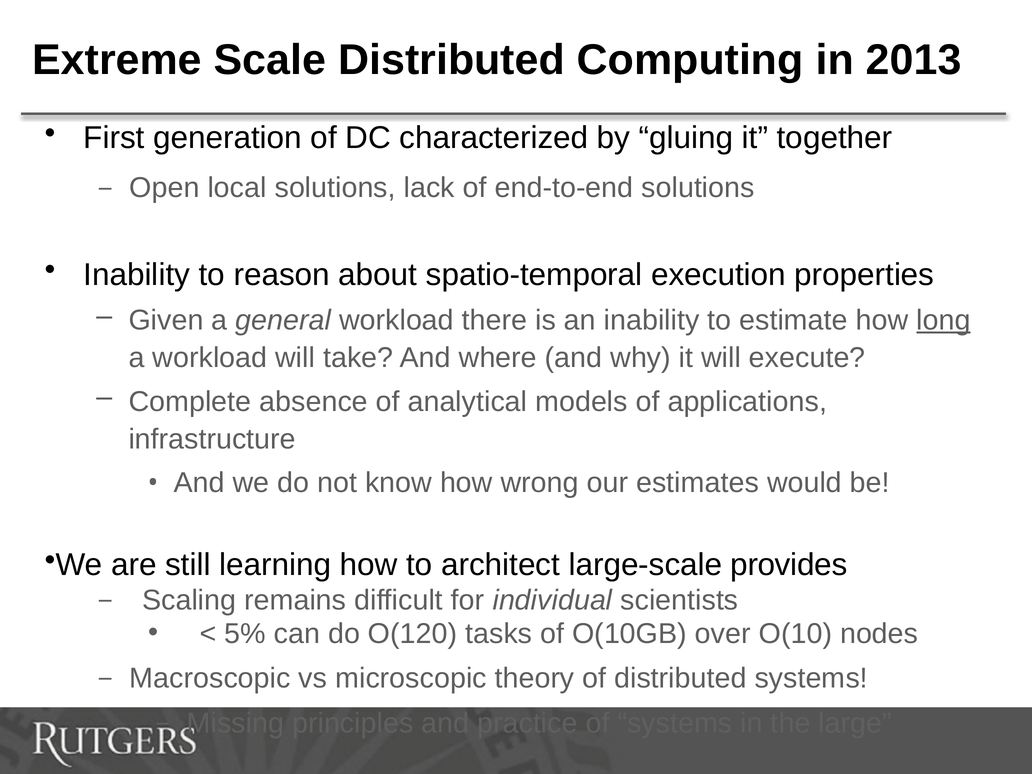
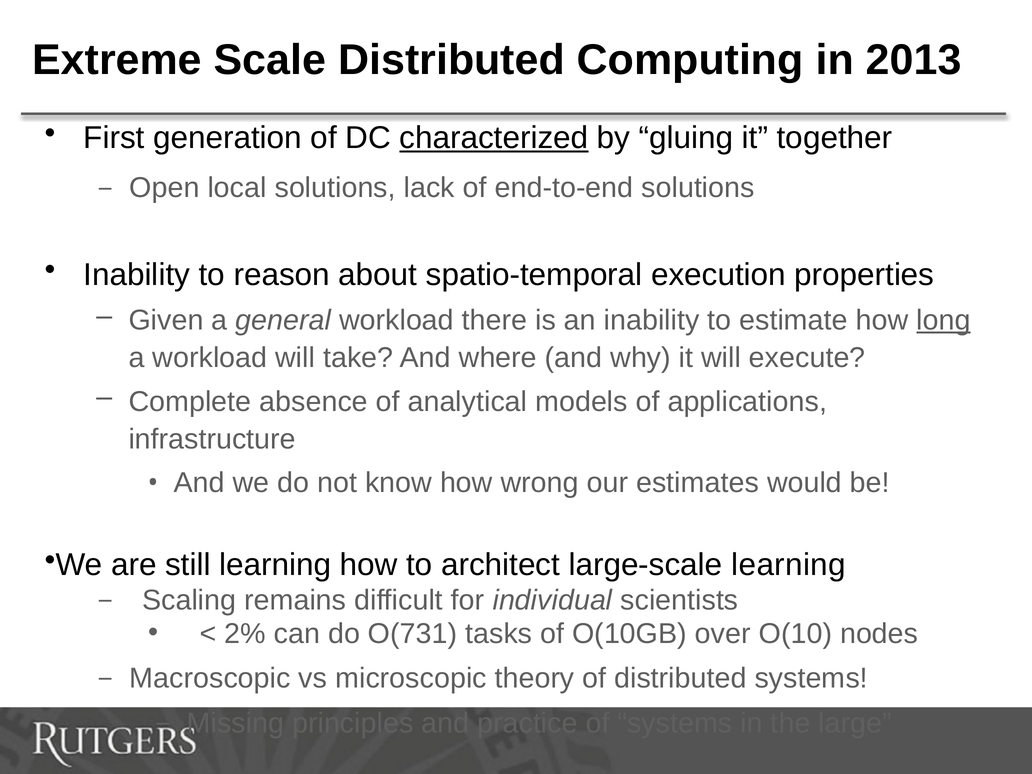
characterized underline: none -> present
large-scale provides: provides -> learning
5%: 5% -> 2%
O(120: O(120 -> O(731
